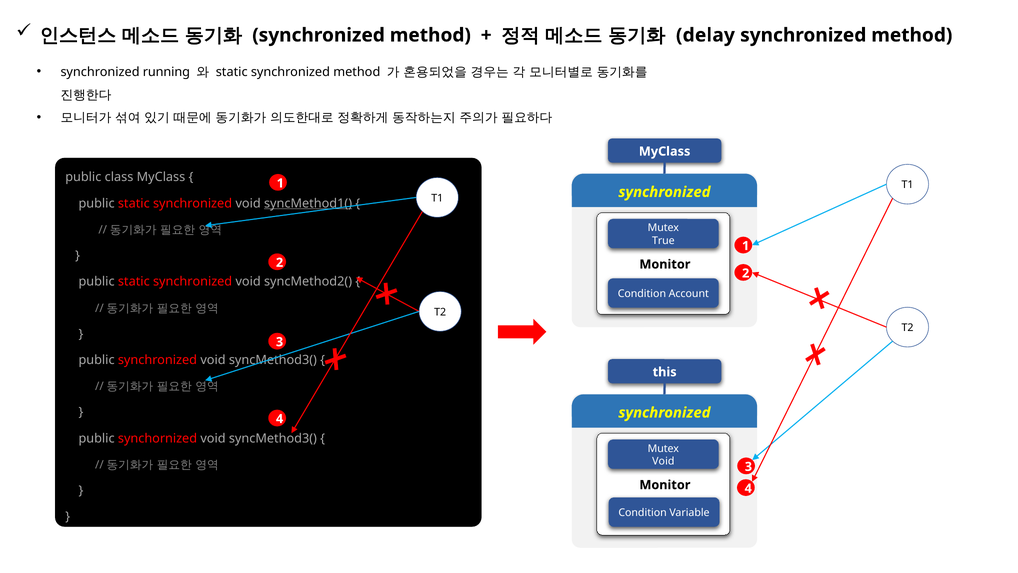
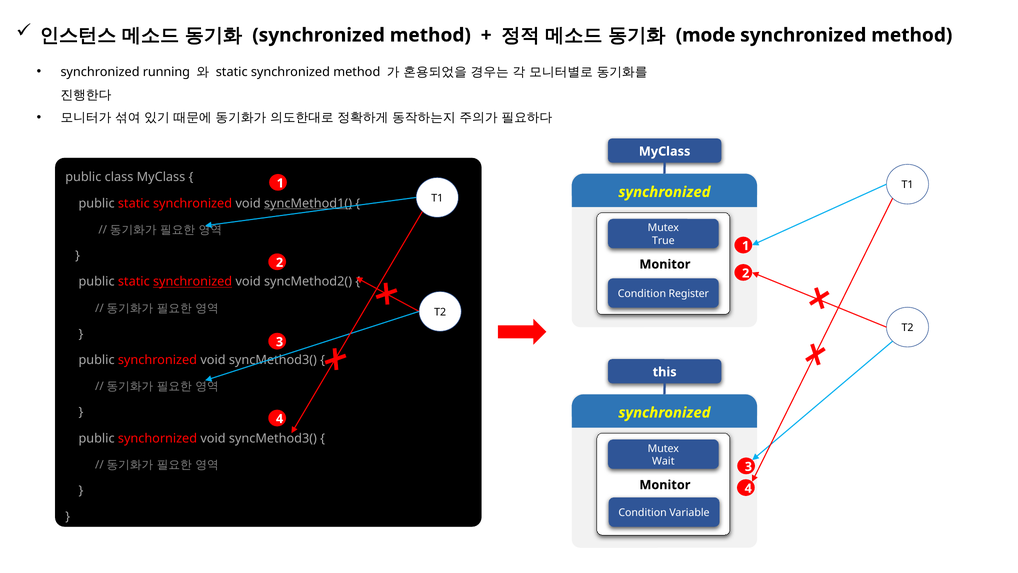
delay: delay -> mode
synchronized at (193, 282) underline: none -> present
Account: Account -> Register
Void at (663, 461): Void -> Wait
